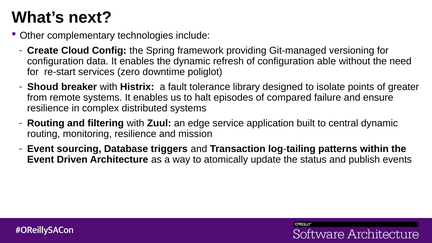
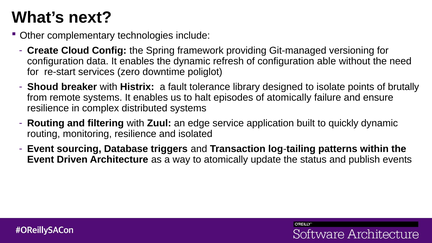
greater: greater -> brutally
of compared: compared -> atomically
central: central -> quickly
mission: mission -> isolated
